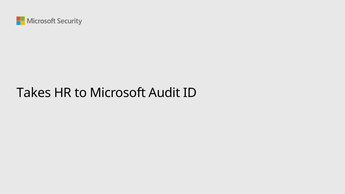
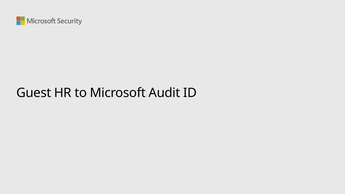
Takes: Takes -> Guest
